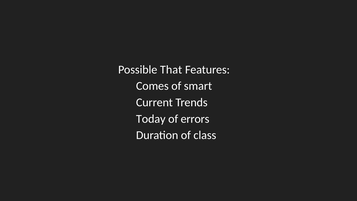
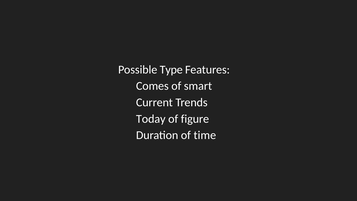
That: That -> Type
errors: errors -> figure
class: class -> time
